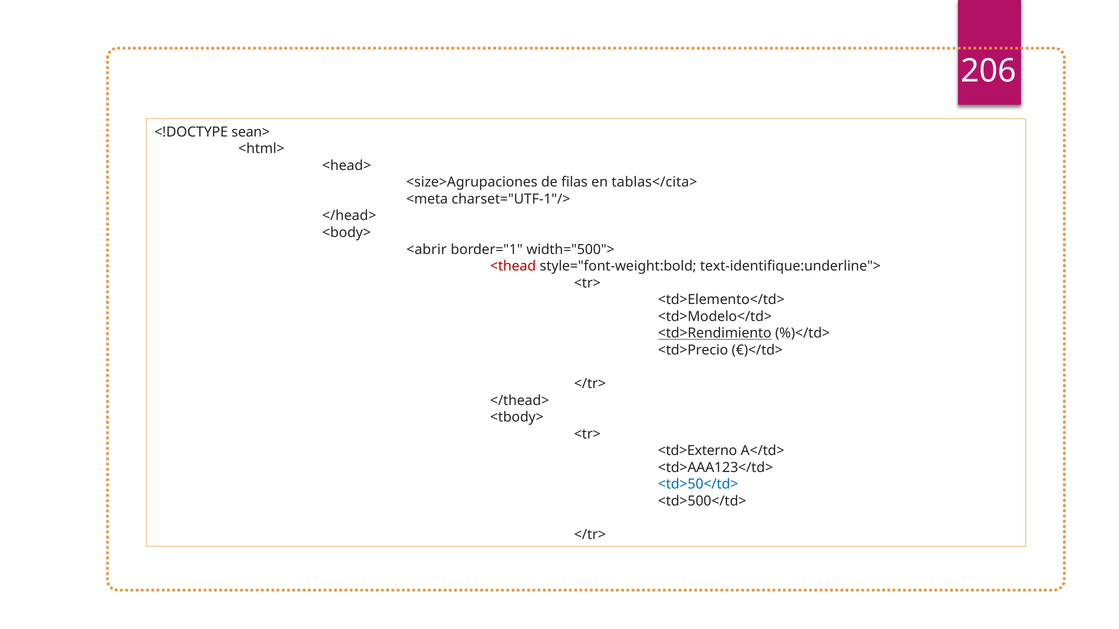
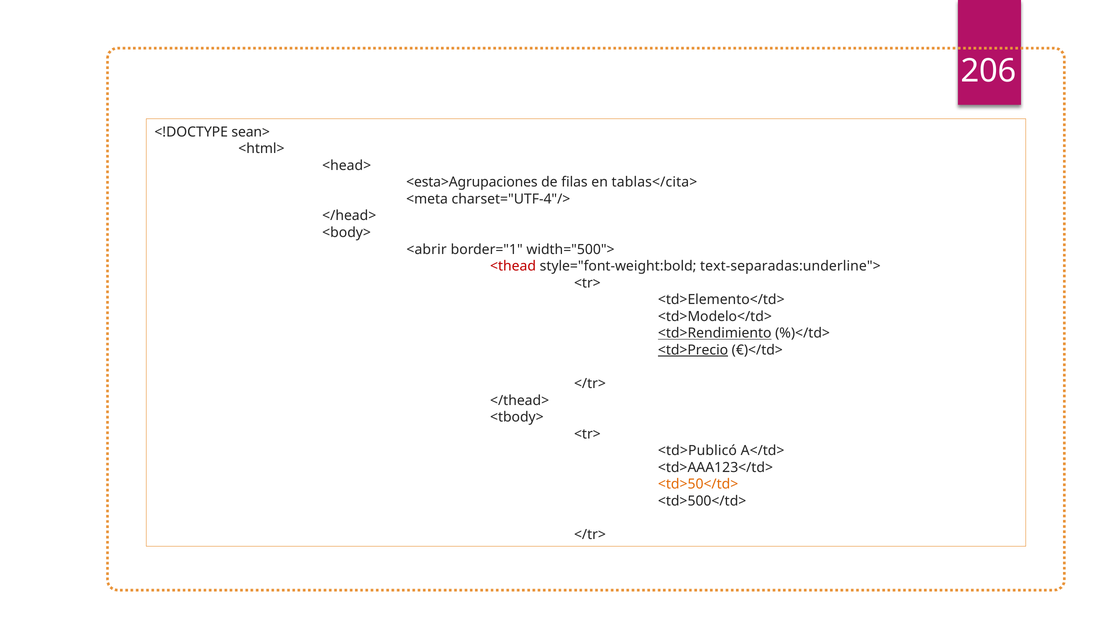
<size>Agrupaciones: <size>Agrupaciones -> <esta>Agrupaciones
charset="UTF-1"/>: charset="UTF-1"/> -> charset="UTF-4"/>
text-identifique:underline">: text-identifique:underline"> -> text-separadas:underline">
<td>Precio underline: none -> present
<td>Externo: <td>Externo -> <td>Publicó
<td>50</td> colour: blue -> orange
